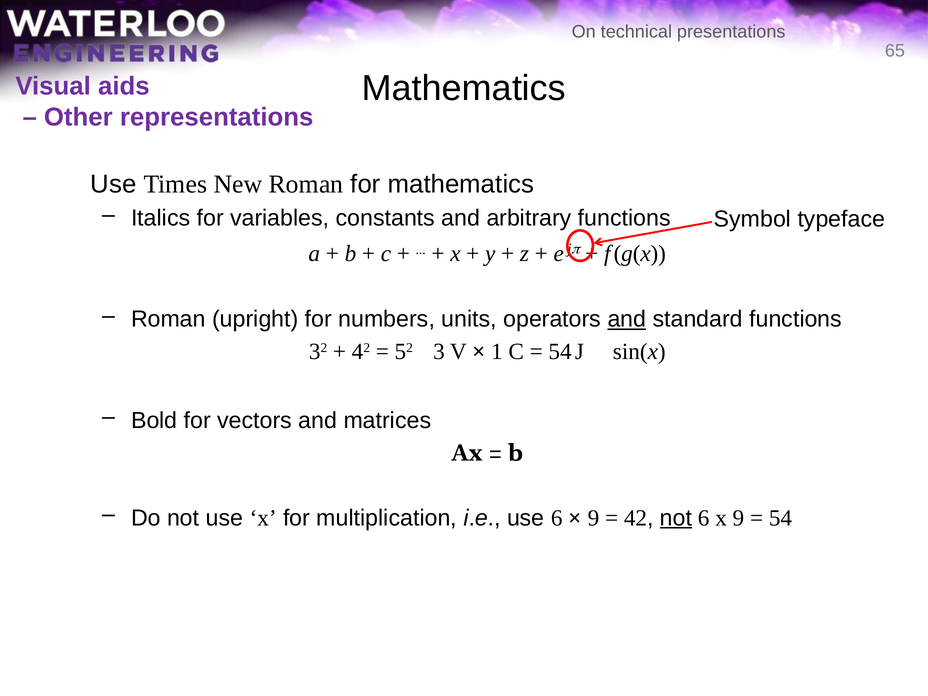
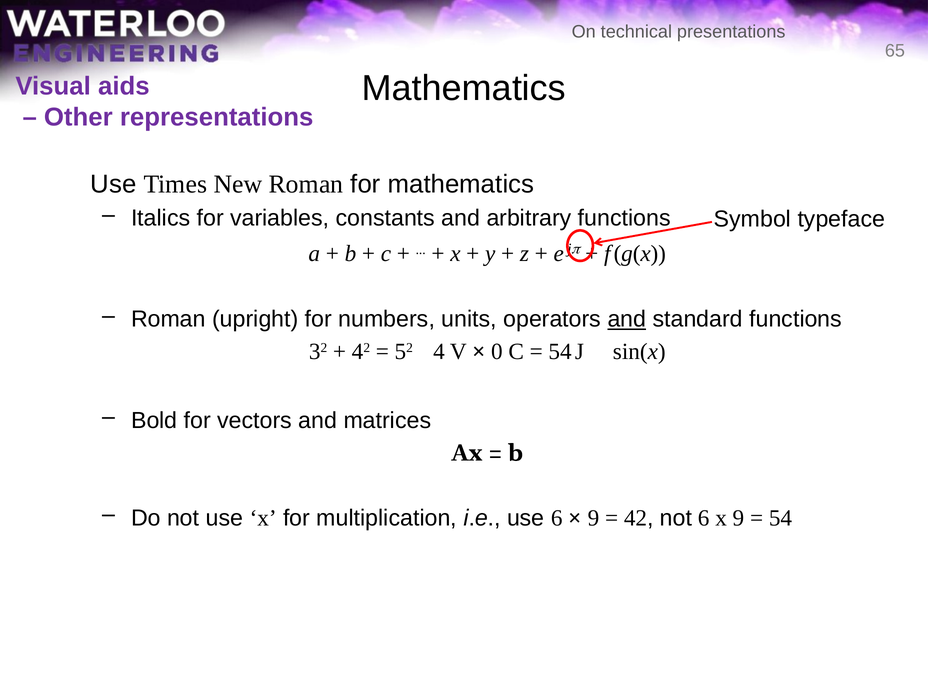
3: 3 -> 4
1: 1 -> 0
not at (676, 518) underline: present -> none
